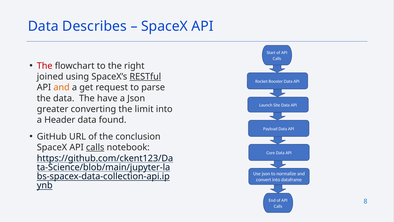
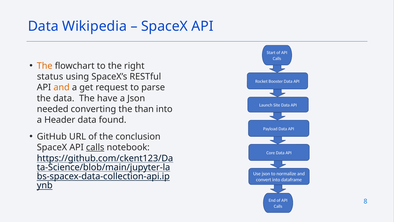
Describes: Describes -> Wikipedia
The at (45, 66) colour: red -> orange
joined: joined -> status
RESTful underline: present -> none
greater: greater -> needed
limit: limit -> than
